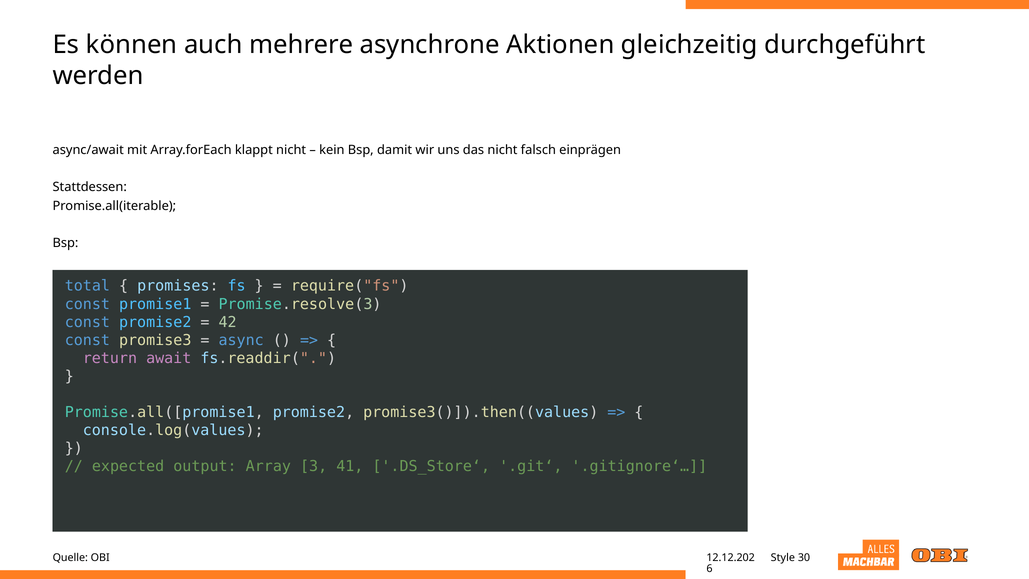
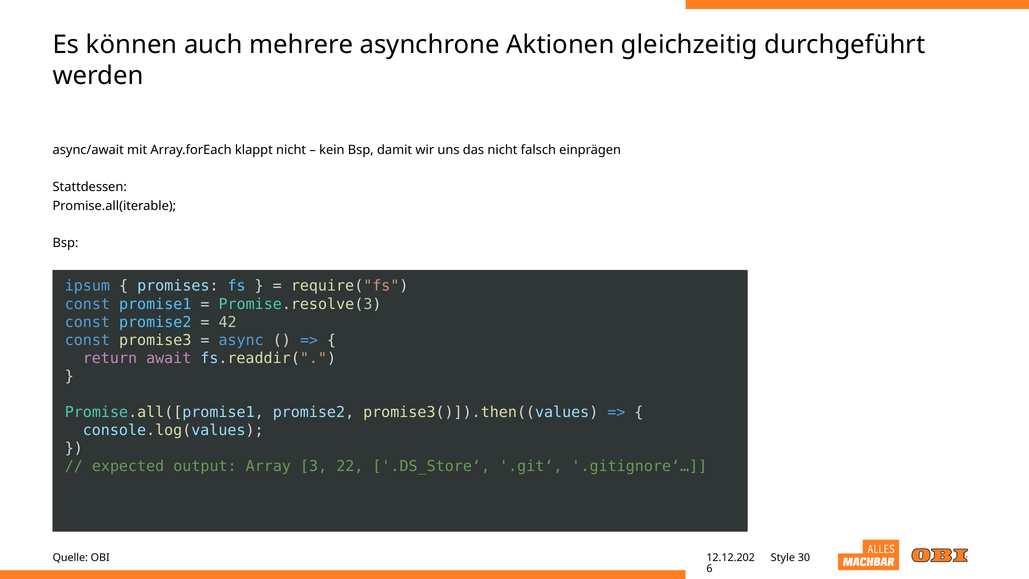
total: total -> ipsum
41: 41 -> 22
